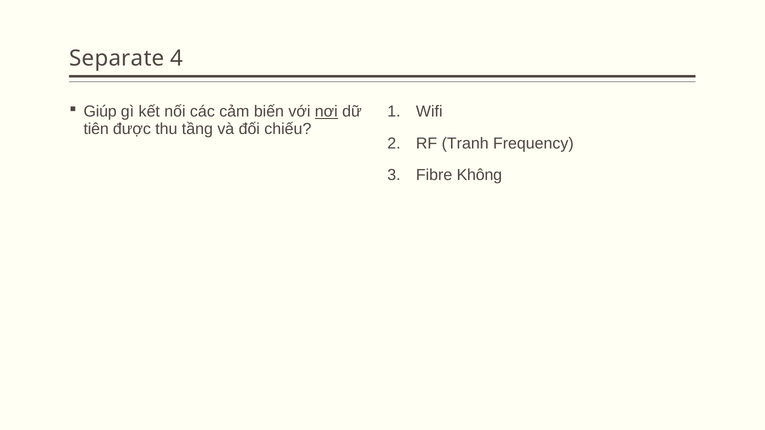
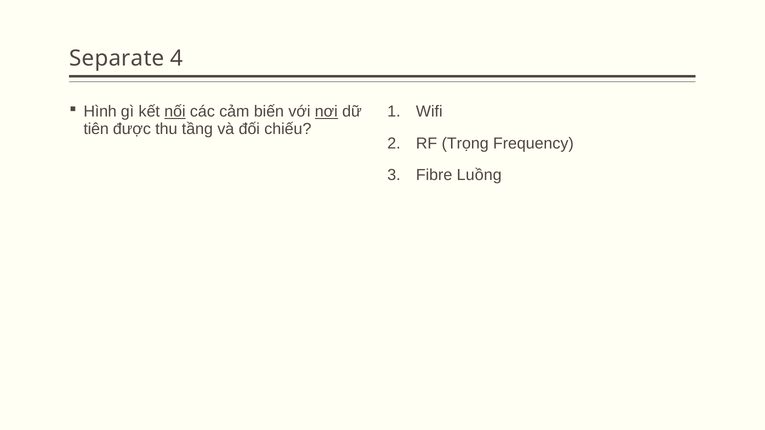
Giúp: Giúp -> Hình
nối underline: none -> present
Tranh: Tranh -> Trọng
Không: Không -> Luồng
